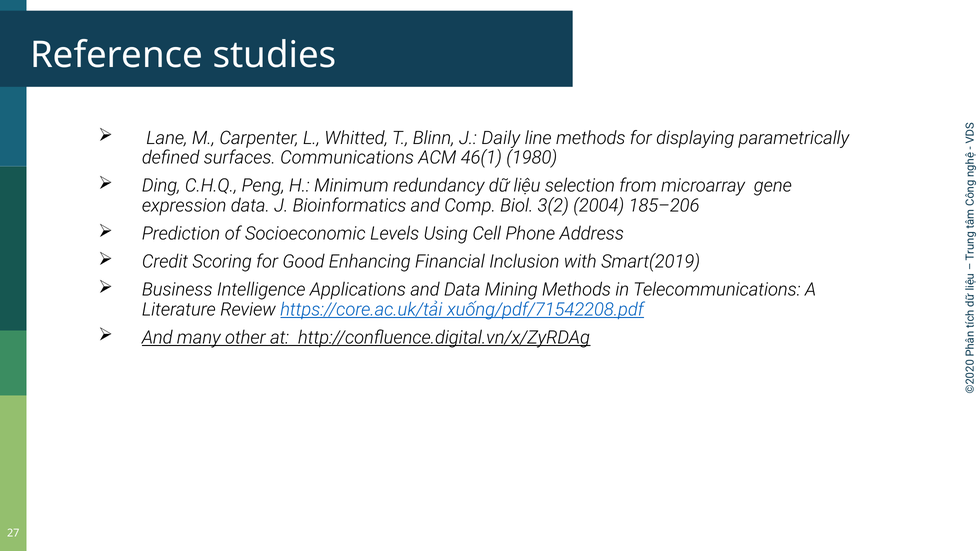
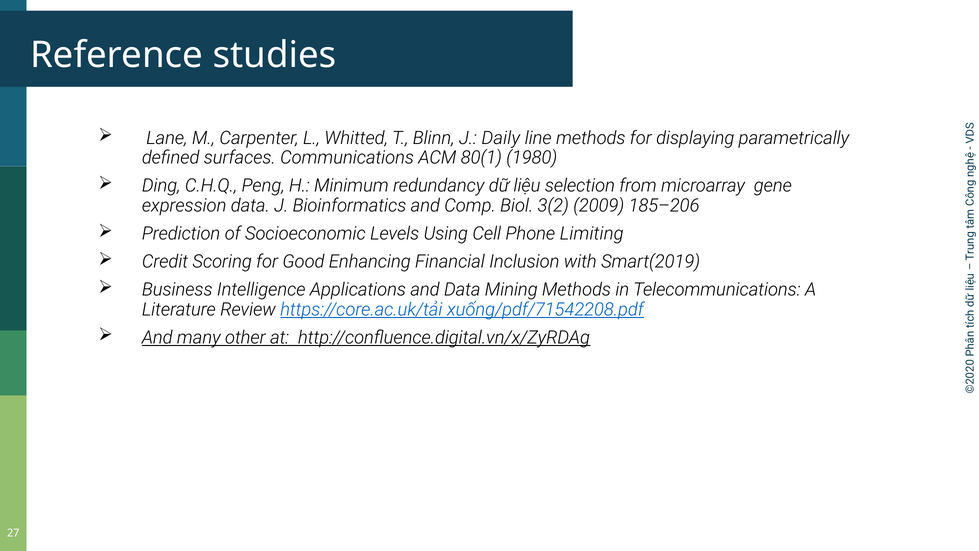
46(1: 46(1 -> 80(1
2004: 2004 -> 2009
Address: Address -> Limiting
